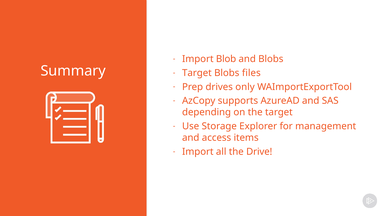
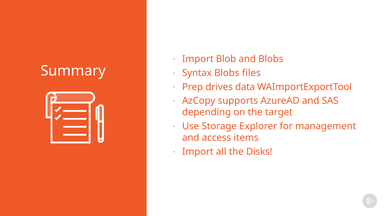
Target at (197, 73): Target -> Syntax
only: only -> data
Drive: Drive -> Disks
